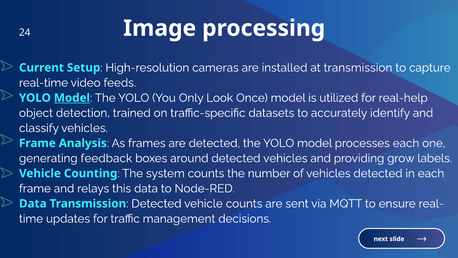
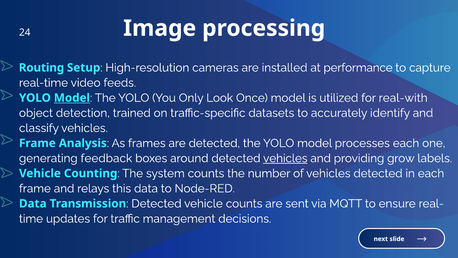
Current: Current -> Routing
at transmission: transmission -> performance
real-help: real-help -> real-with
vehicles at (285, 158) underline: none -> present
